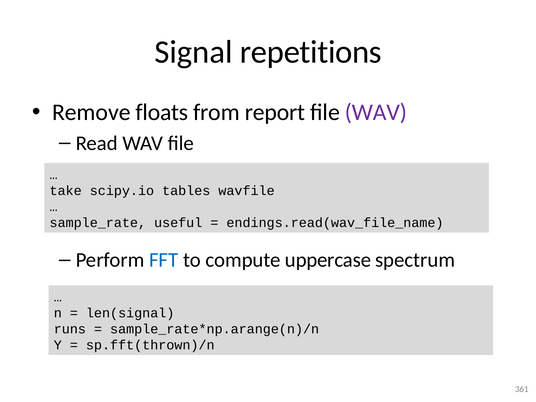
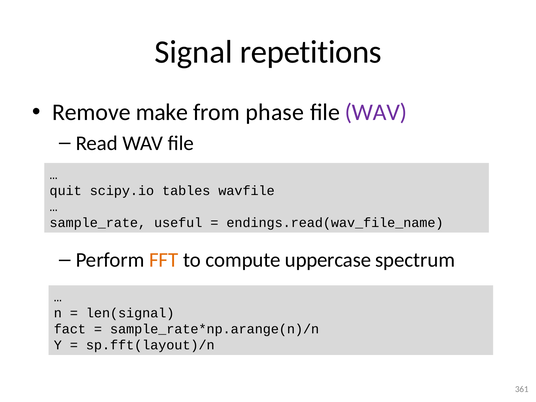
floats: floats -> make
report: report -> phase
take: take -> quit
FFT colour: blue -> orange
runs: runs -> fact
sp.fft(thrown)/n: sp.fft(thrown)/n -> sp.fft(layout)/n
